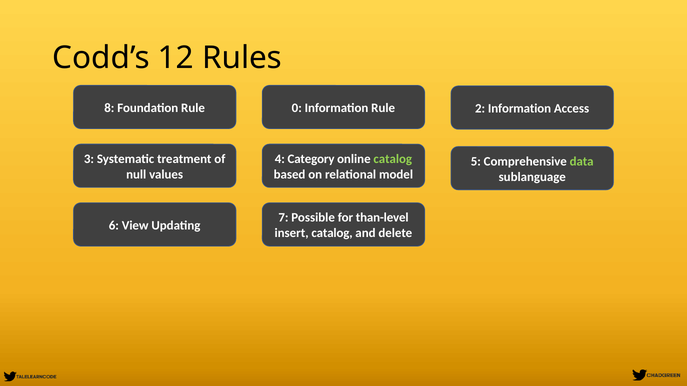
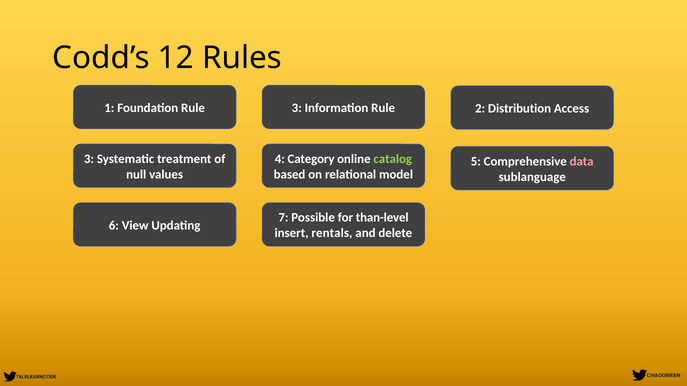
8: 8 -> 1
Rule 0: 0 -> 3
2 Information: Information -> Distribution
data colour: light green -> pink
insert catalog: catalog -> rentals
